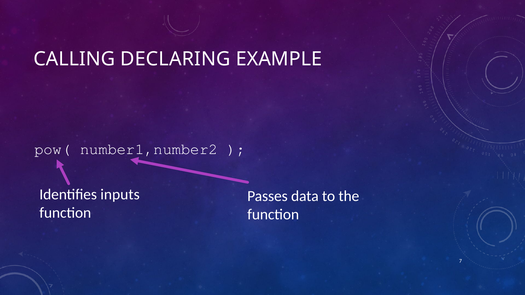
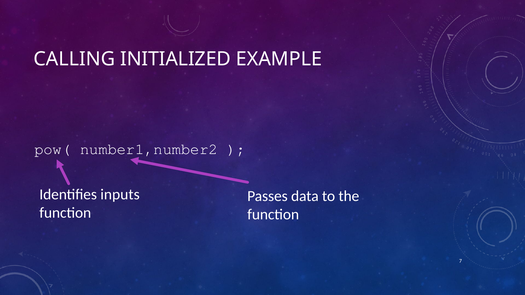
DECLARING: DECLARING -> INITIALIZED
